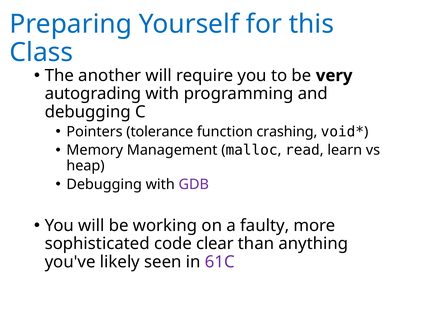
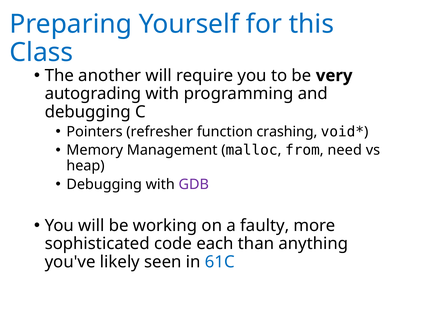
tolerance: tolerance -> refresher
read: read -> from
learn: learn -> need
clear: clear -> each
61C colour: purple -> blue
